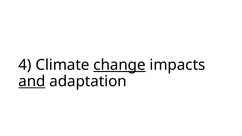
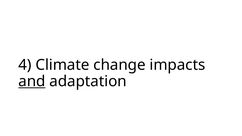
change underline: present -> none
